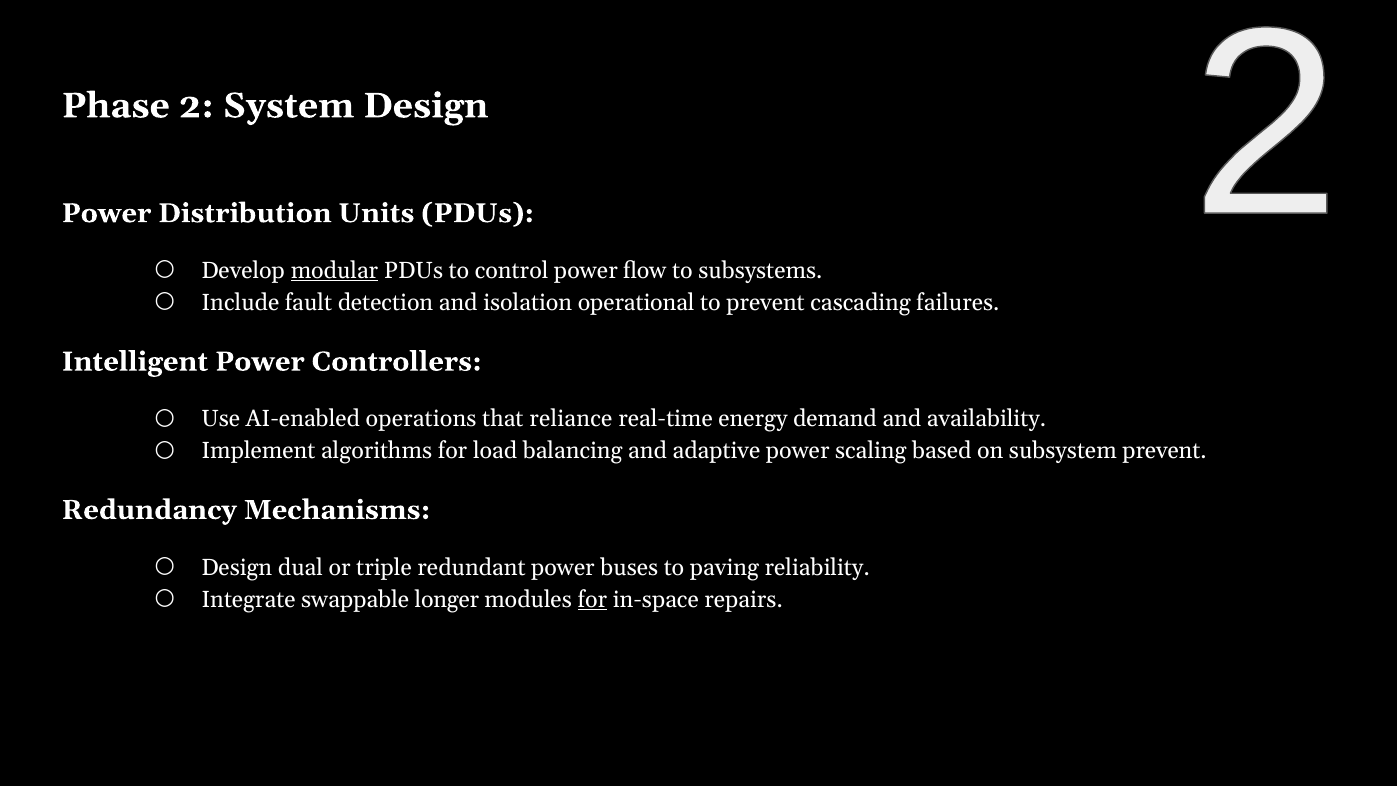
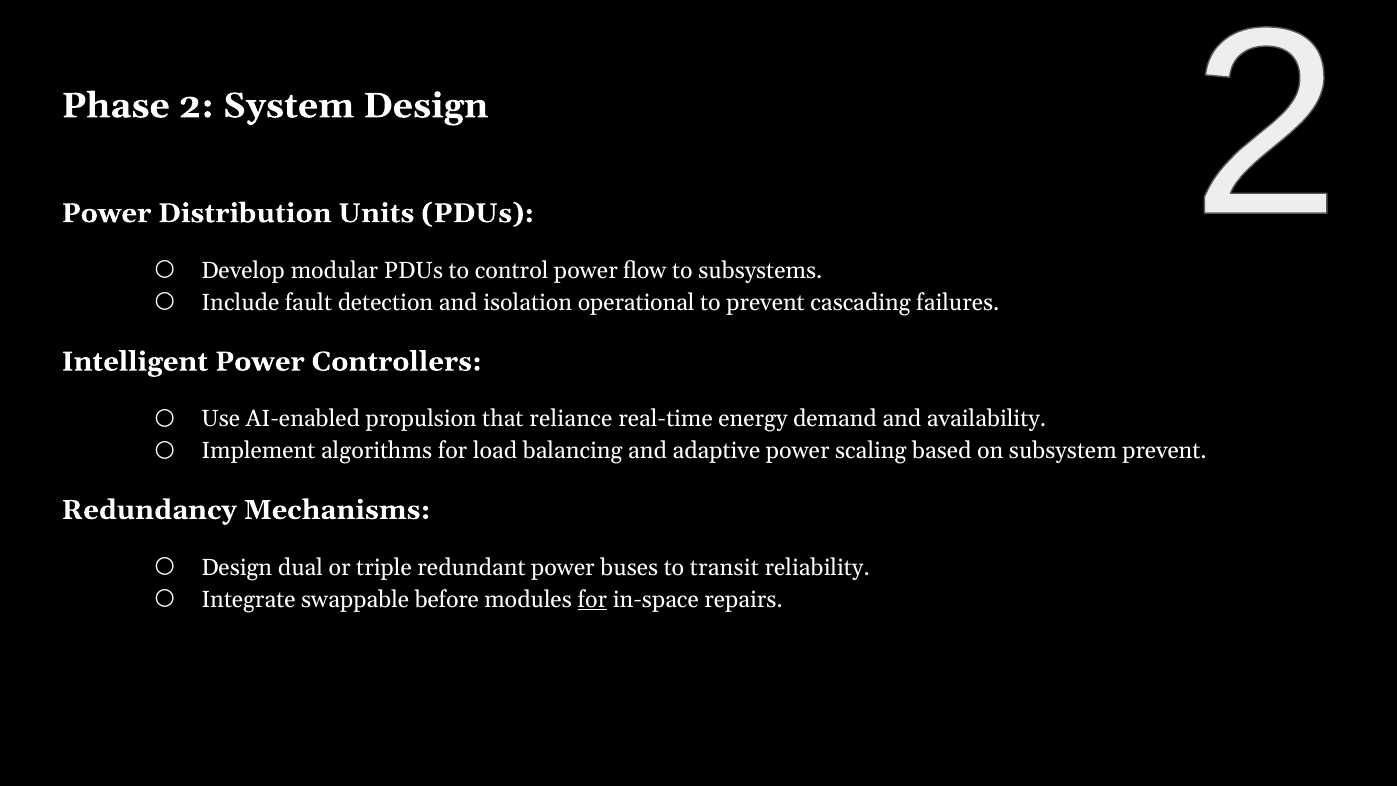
modular underline: present -> none
operations: operations -> propulsion
paving: paving -> transit
longer: longer -> before
